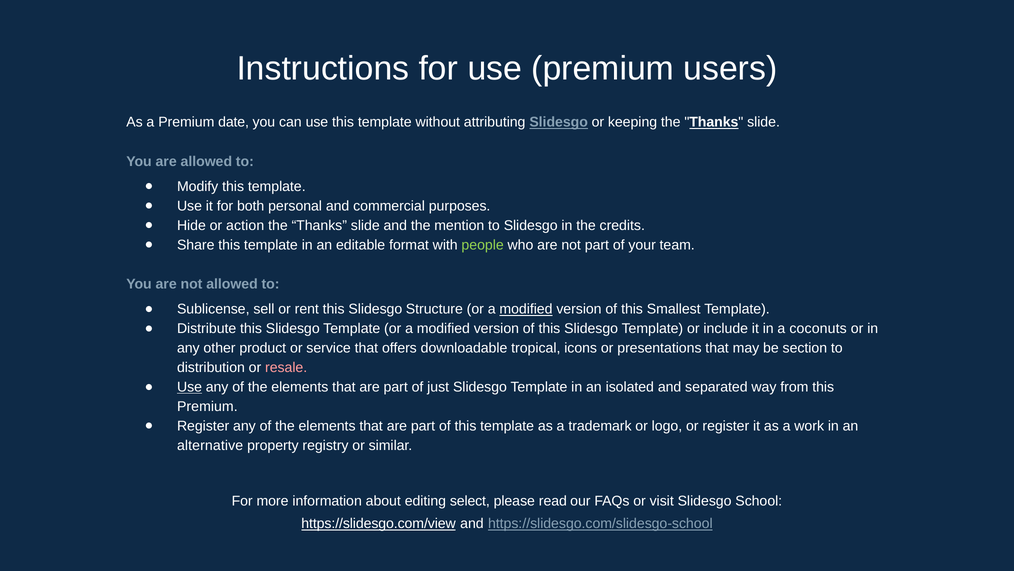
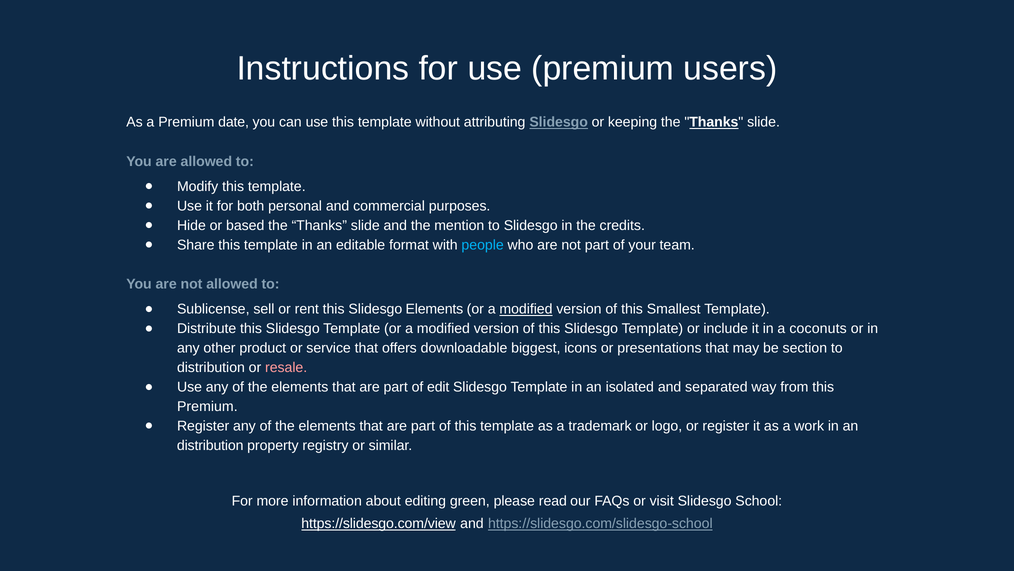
action: action -> based
people colour: light green -> light blue
Slidesgo Structure: Structure -> Elements
tropical: tropical -> biggest
Use at (190, 387) underline: present -> none
just: just -> edit
alternative at (210, 445): alternative -> distribution
select: select -> green
